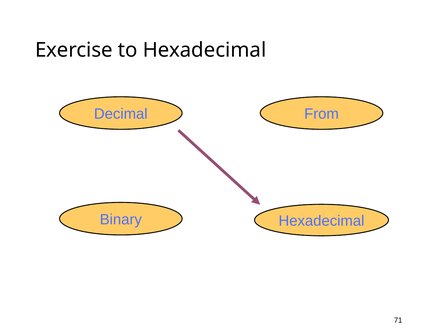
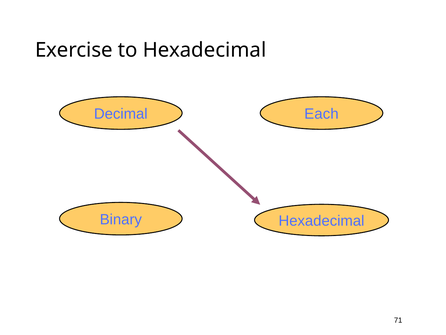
From: From -> Each
